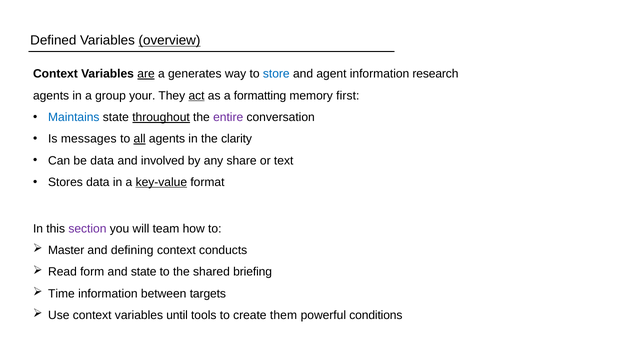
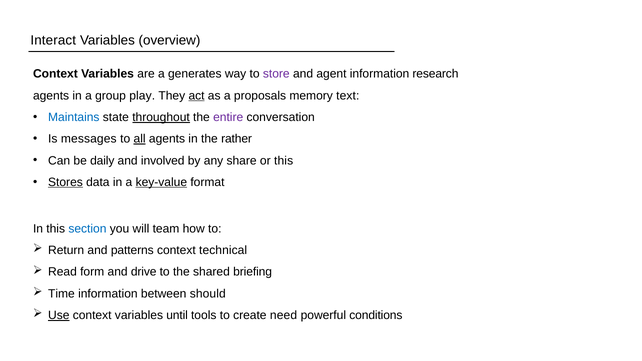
Defined: Defined -> Interact
overview underline: present -> none
are underline: present -> none
store colour: blue -> purple
your: your -> play
formatting: formatting -> proposals
first: first -> text
clarity: clarity -> rather
be data: data -> daily
or text: text -> this
Stores underline: none -> present
section colour: purple -> blue
Master: Master -> Return
defining: defining -> patterns
conducts: conducts -> technical
and state: state -> drive
targets: targets -> should
Use underline: none -> present
them: them -> need
